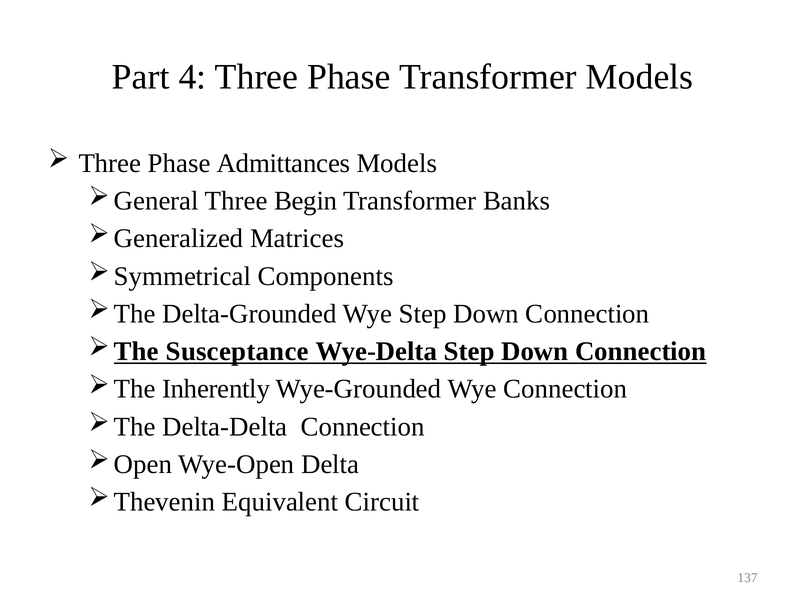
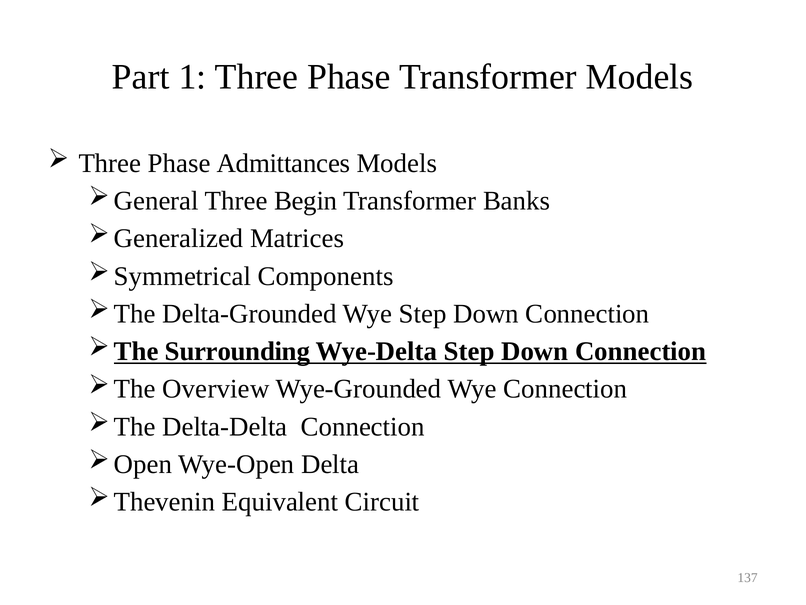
4: 4 -> 1
Susceptance: Susceptance -> Surrounding
Inherently: Inherently -> Overview
